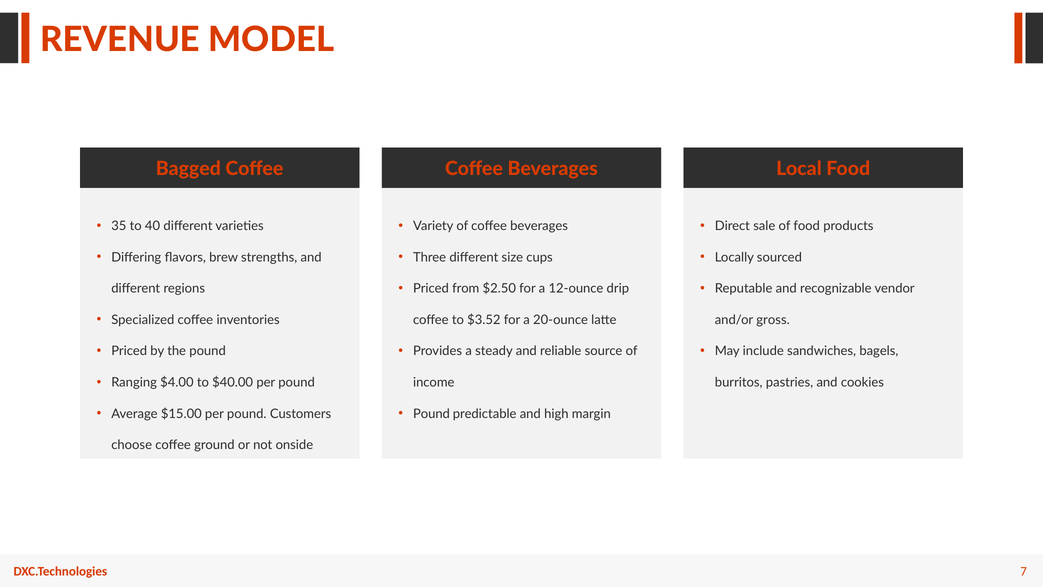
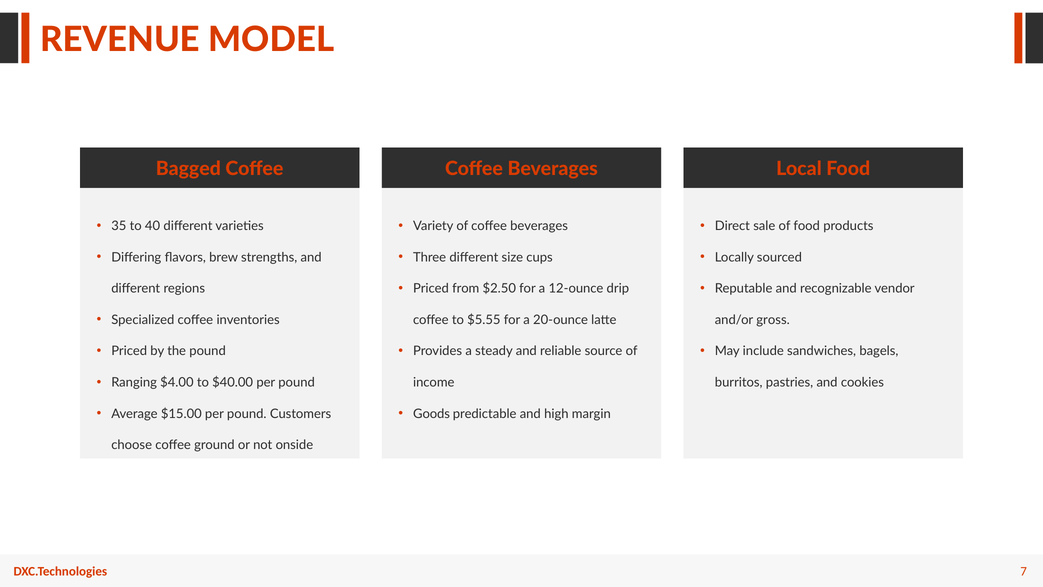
$3.52: $3.52 -> $5.55
Pound at (431, 414): Pound -> Goods
